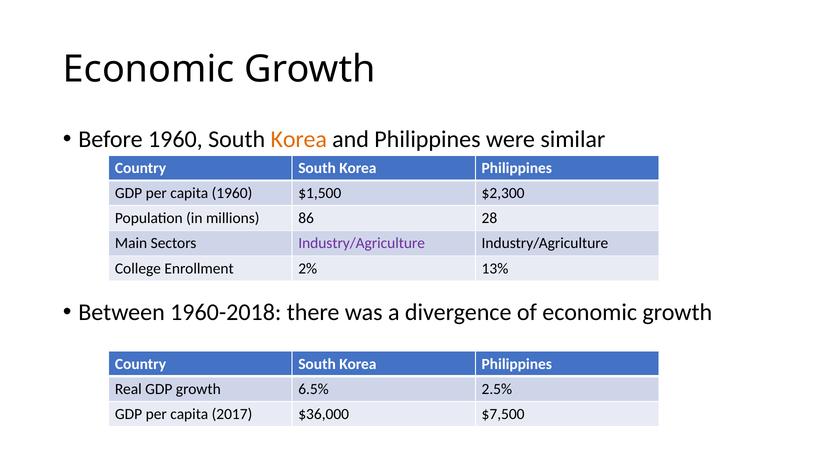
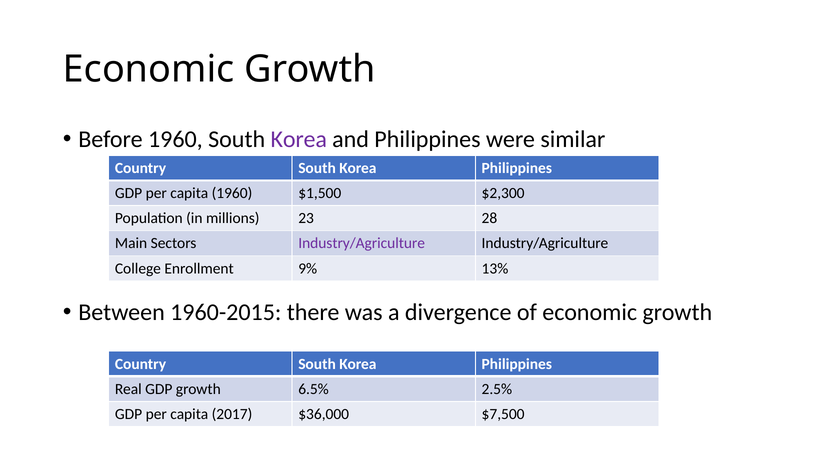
Korea at (299, 139) colour: orange -> purple
86: 86 -> 23
2%: 2% -> 9%
1960-2018: 1960-2018 -> 1960-2015
